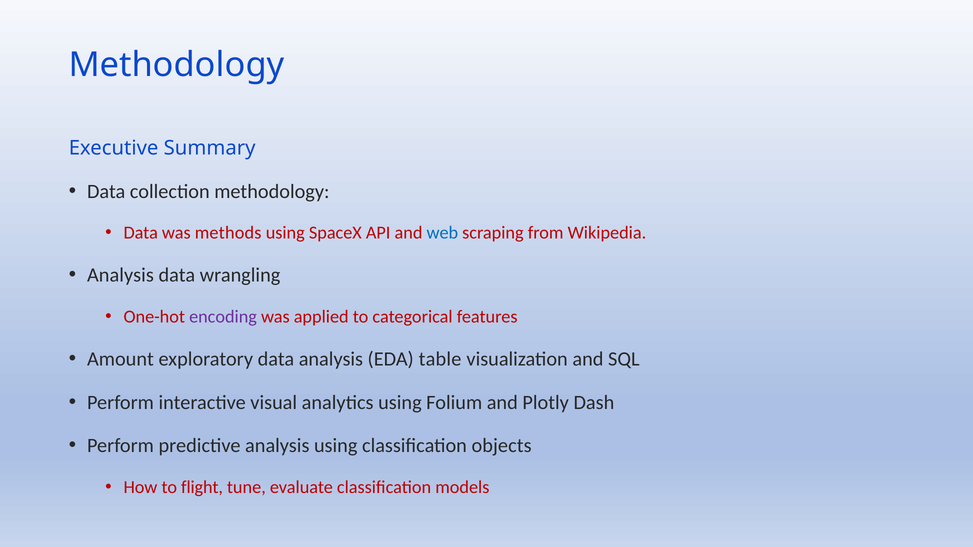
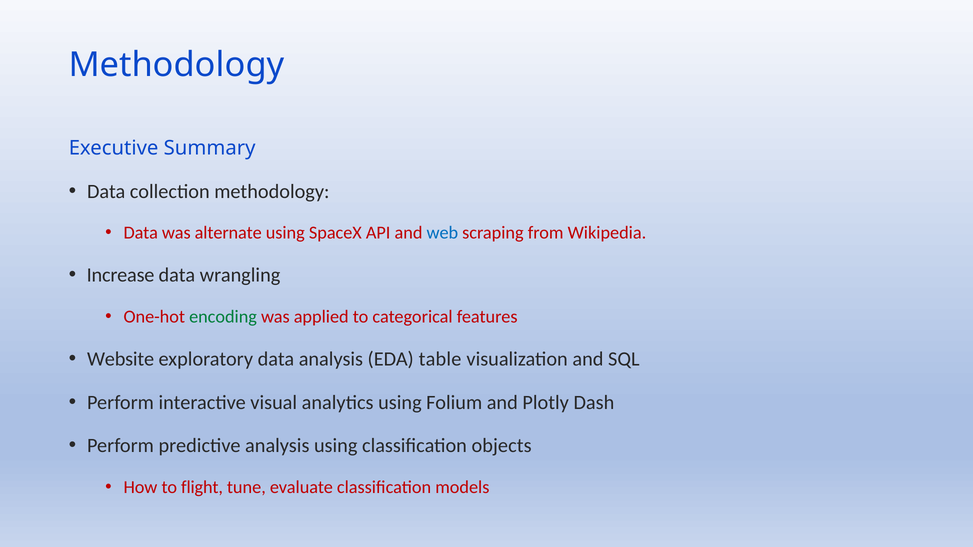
methods: methods -> alternate
Analysis at (120, 275): Analysis -> Increase
encoding colour: purple -> green
Amount: Amount -> Website
